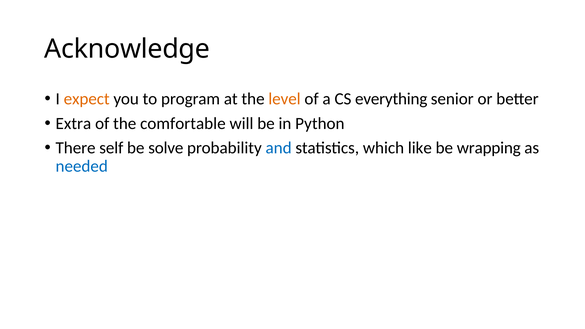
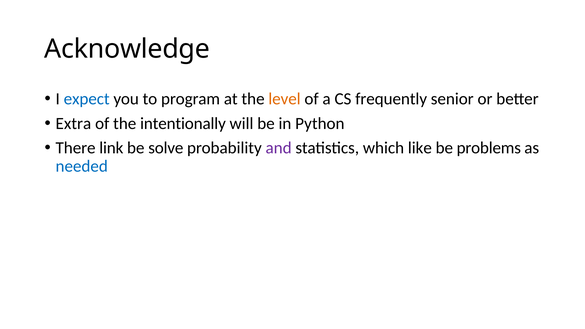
expect colour: orange -> blue
everything: everything -> frequently
comfortable: comfortable -> intentionally
self: self -> link
and colour: blue -> purple
wrapping: wrapping -> problems
